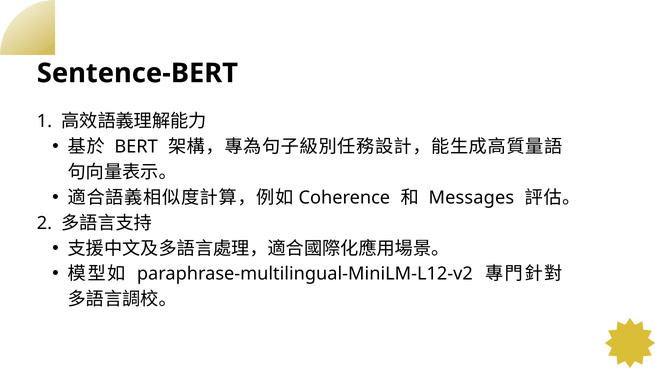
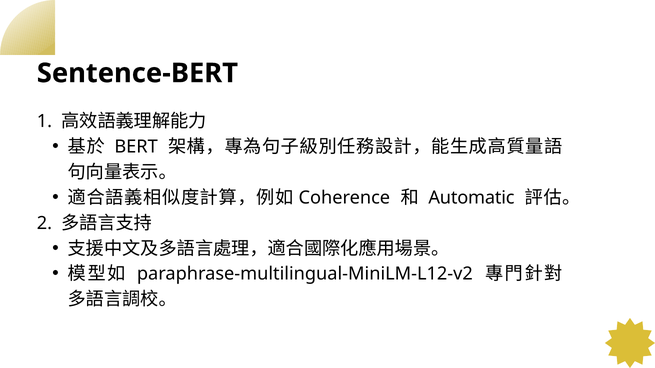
Messages: Messages -> Automatic
